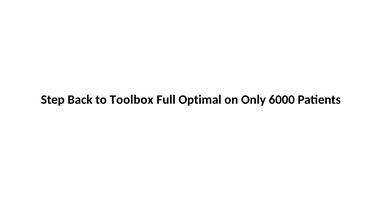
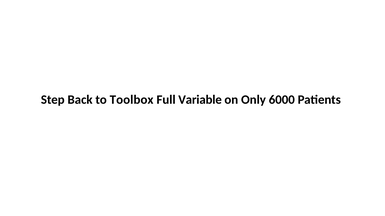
Optimal: Optimal -> Variable
